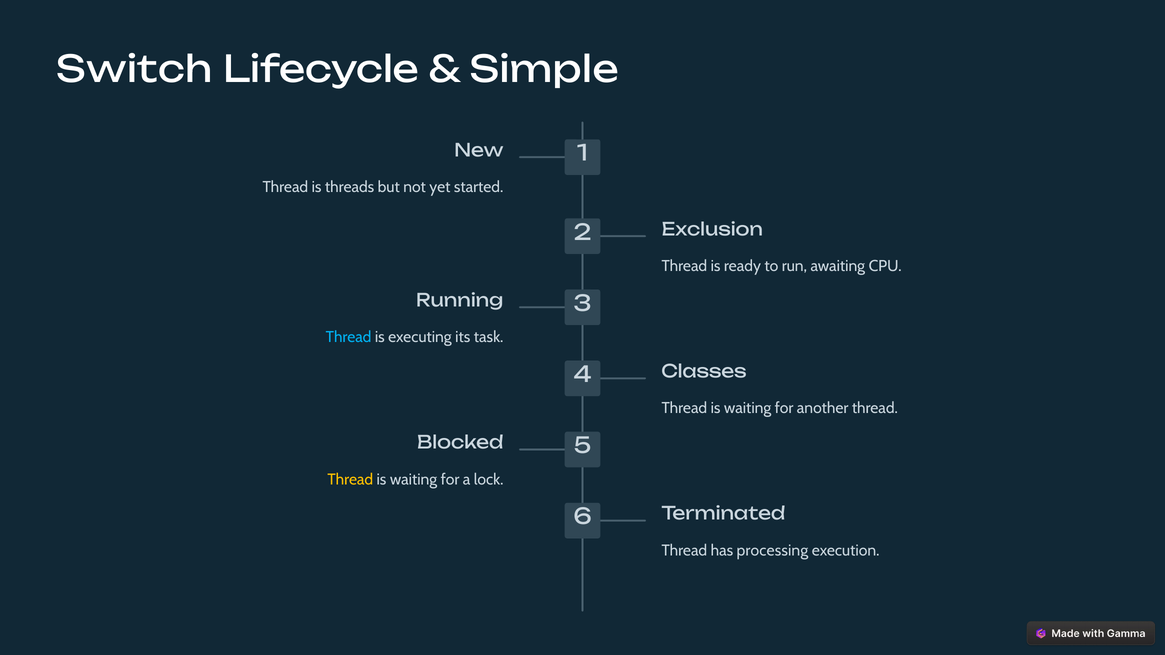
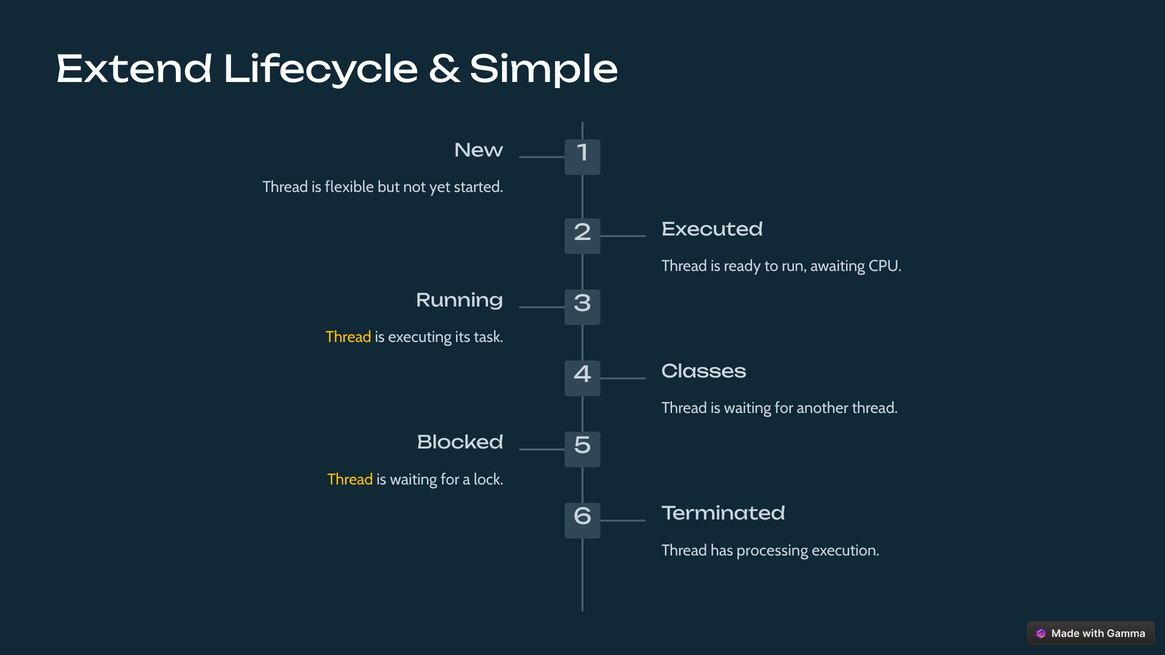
Switch: Switch -> Extend
threads: threads -> flexible
Exclusion: Exclusion -> Executed
Thread at (349, 337) colour: light blue -> yellow
